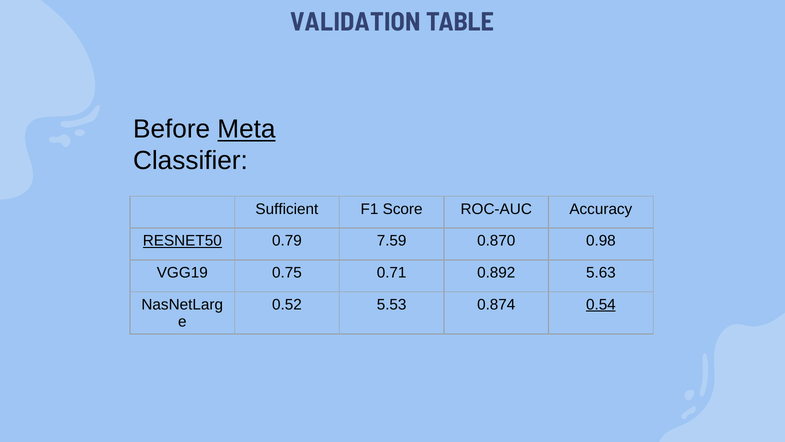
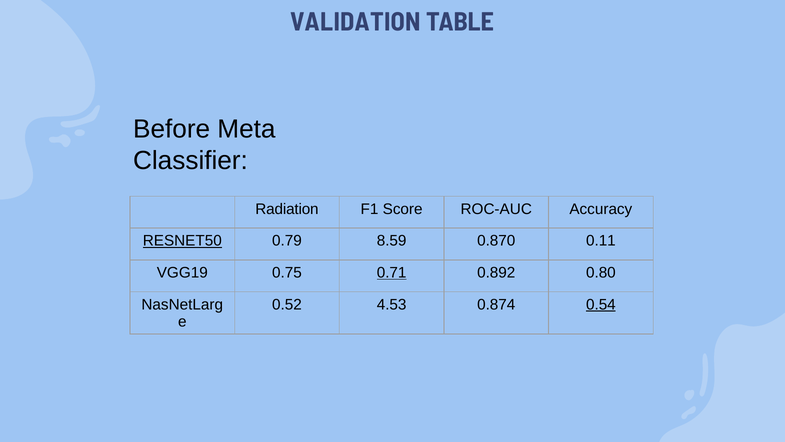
Meta underline: present -> none
Sufficient: Sufficient -> Radiation
7.59: 7.59 -> 8.59
0.98: 0.98 -> 0.11
0.71 underline: none -> present
5.63: 5.63 -> 0.80
5.53: 5.53 -> 4.53
